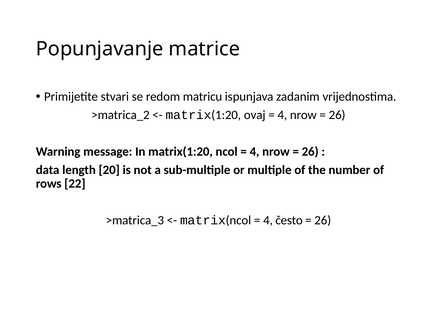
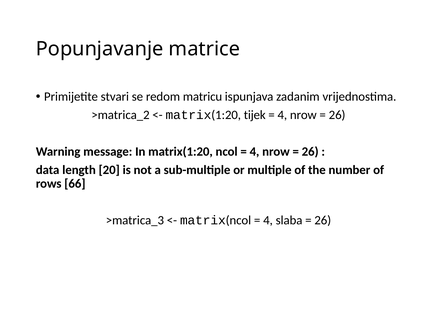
ovaj: ovaj -> tijek
22: 22 -> 66
često: često -> slaba
